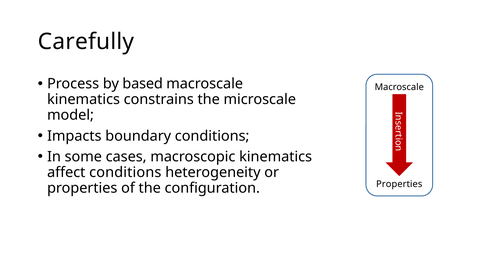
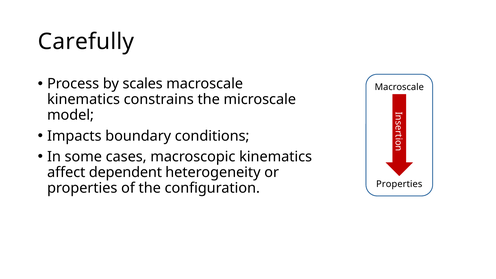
based: based -> scales
affect conditions: conditions -> dependent
